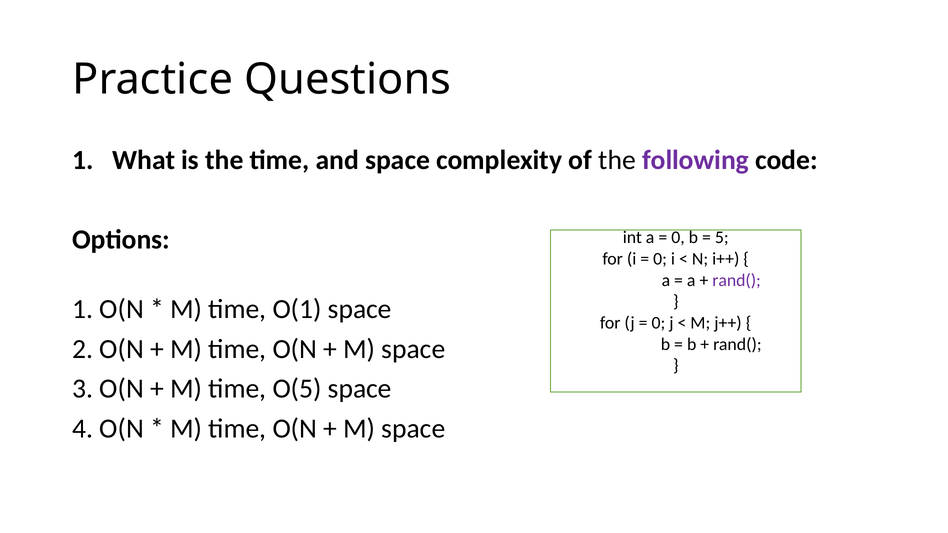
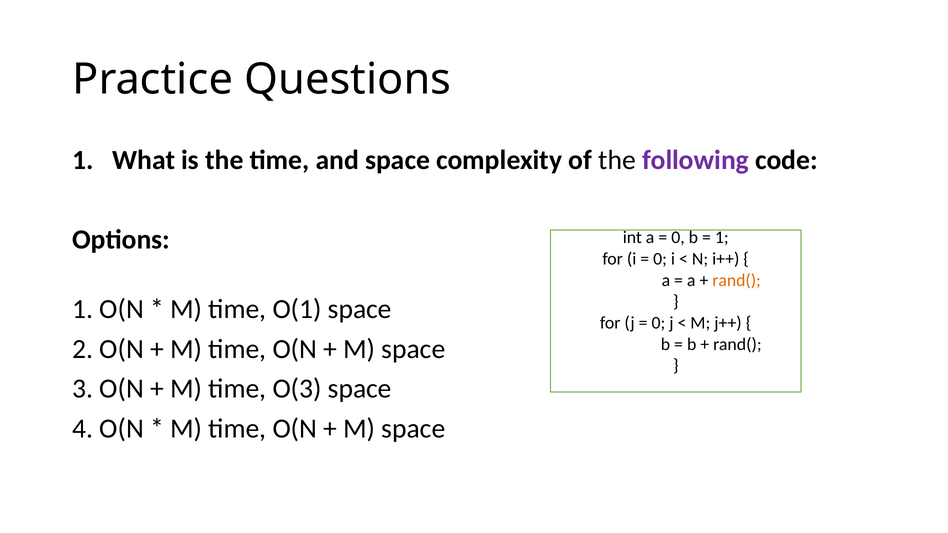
5 at (722, 238): 5 -> 1
rand( at (737, 280) colour: purple -> orange
O(5: O(5 -> O(3
